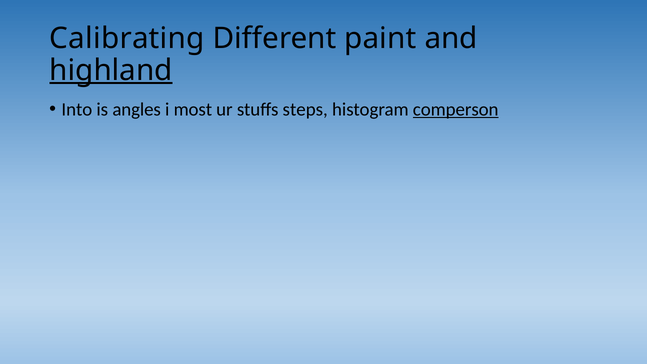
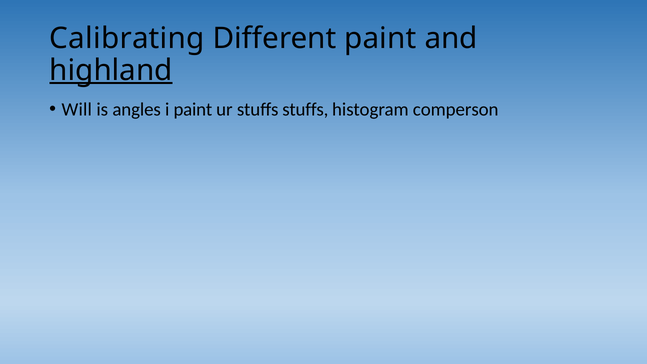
Into: Into -> Will
i most: most -> paint
stuffs steps: steps -> stuffs
comperson underline: present -> none
